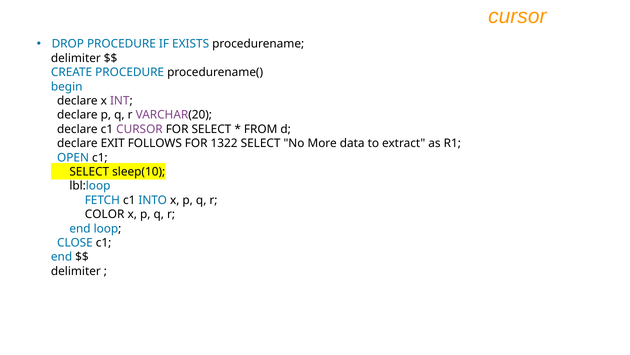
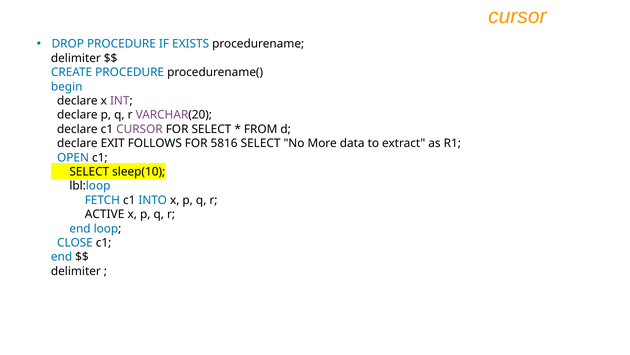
1322: 1322 -> 5816
COLOR: COLOR -> ACTIVE
